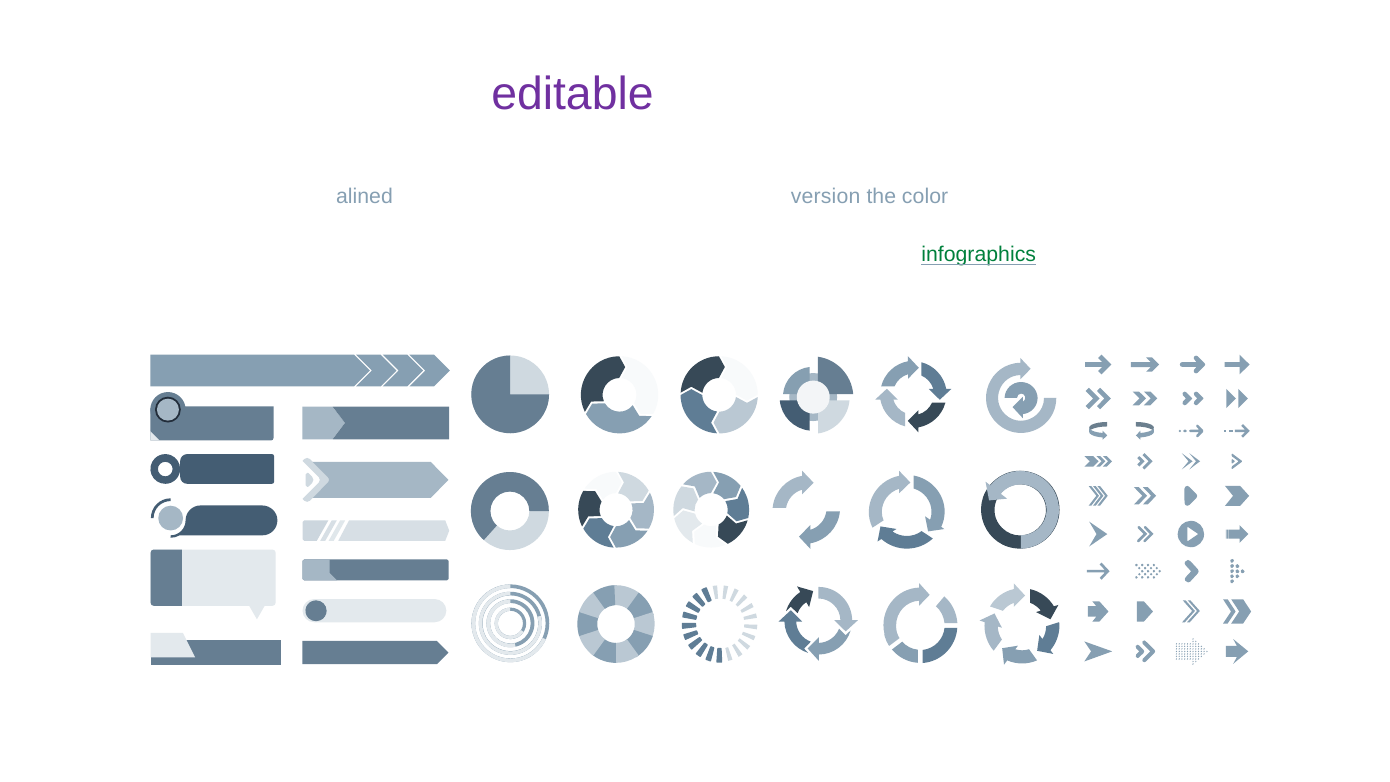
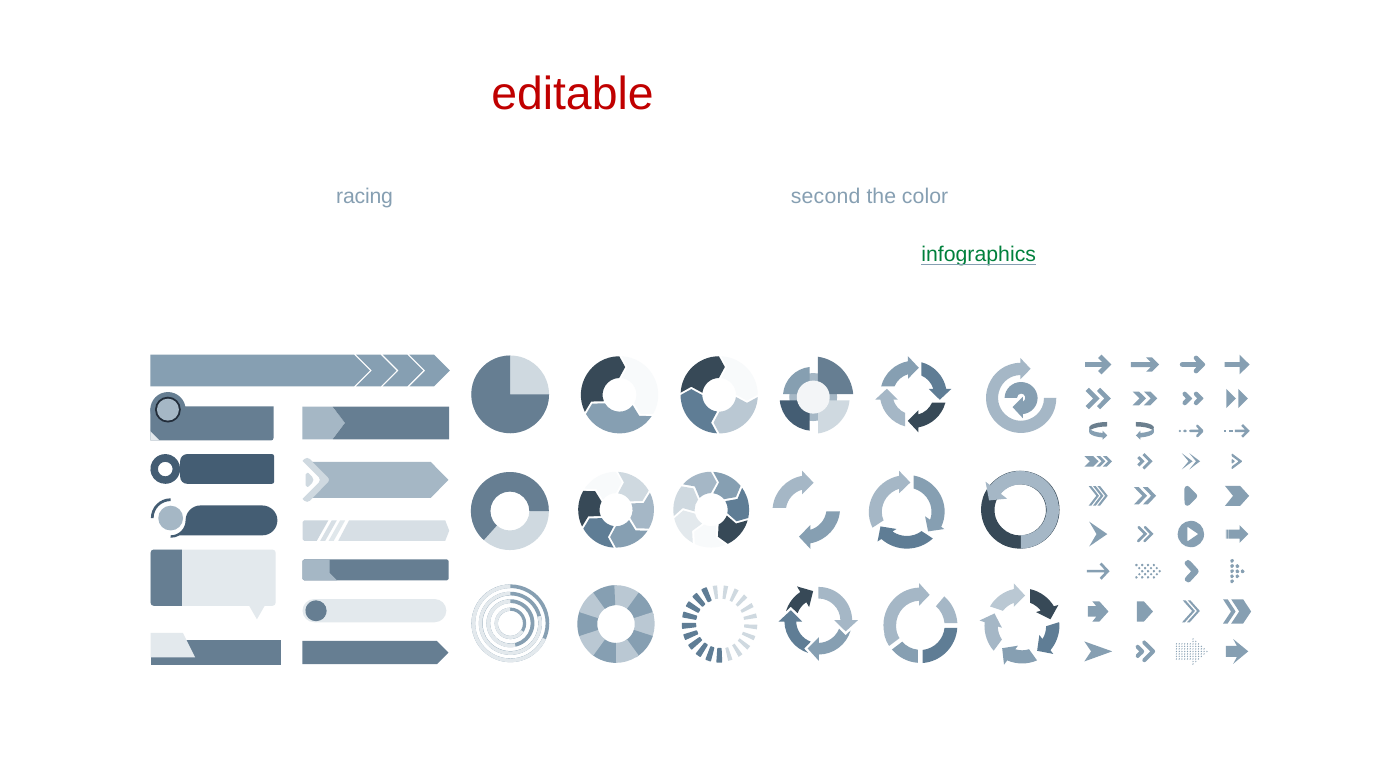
editable colour: purple -> red
alined: alined -> racing
version: version -> second
